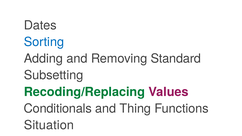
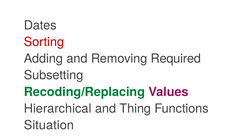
Sorting colour: blue -> red
Standard: Standard -> Required
Conditionals: Conditionals -> Hierarchical
